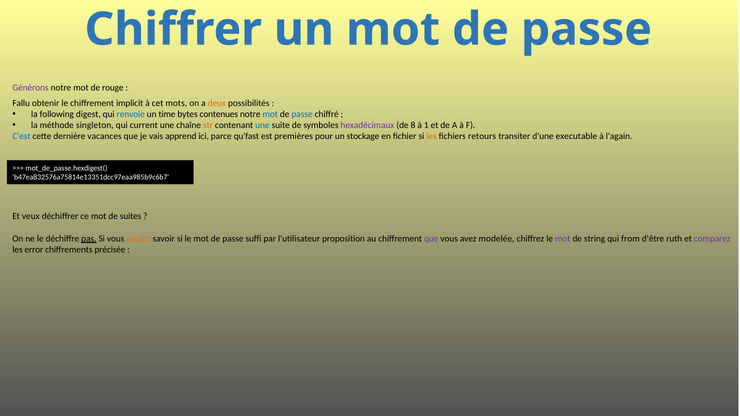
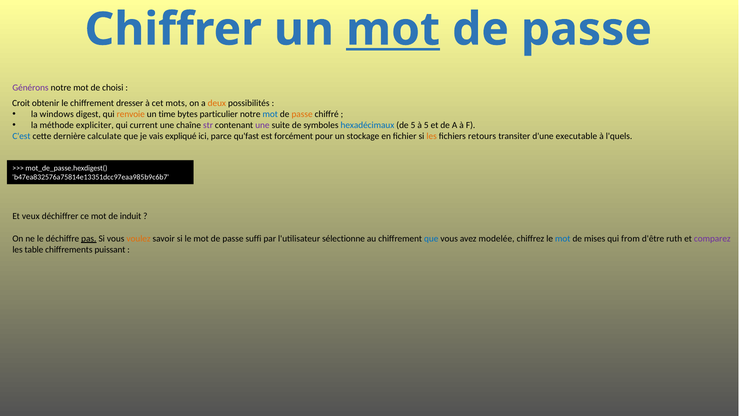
mot at (393, 29) underline: none -> present
rouge: rouge -> choisi
Fallu: Fallu -> Croit
implicit: implicit -> dresser
following: following -> windows
renvoie colour: blue -> orange
contenues: contenues -> particulier
passe at (302, 114) colour: blue -> orange
singleton: singleton -> expliciter
str colour: orange -> purple
une at (262, 125) colour: blue -> purple
hexadécimaux colour: purple -> blue
de 8: 8 -> 5
à 1: 1 -> 5
vacances: vacances -> calculate
apprend: apprend -> expliqué
premières: premières -> forcément
l'again: l'again -> l'quels
suites: suites -> induit
proposition: proposition -> sélectionne
que at (431, 239) colour: purple -> blue
mot at (563, 239) colour: purple -> blue
string: string -> mises
error: error -> table
précisée: précisée -> puissant
